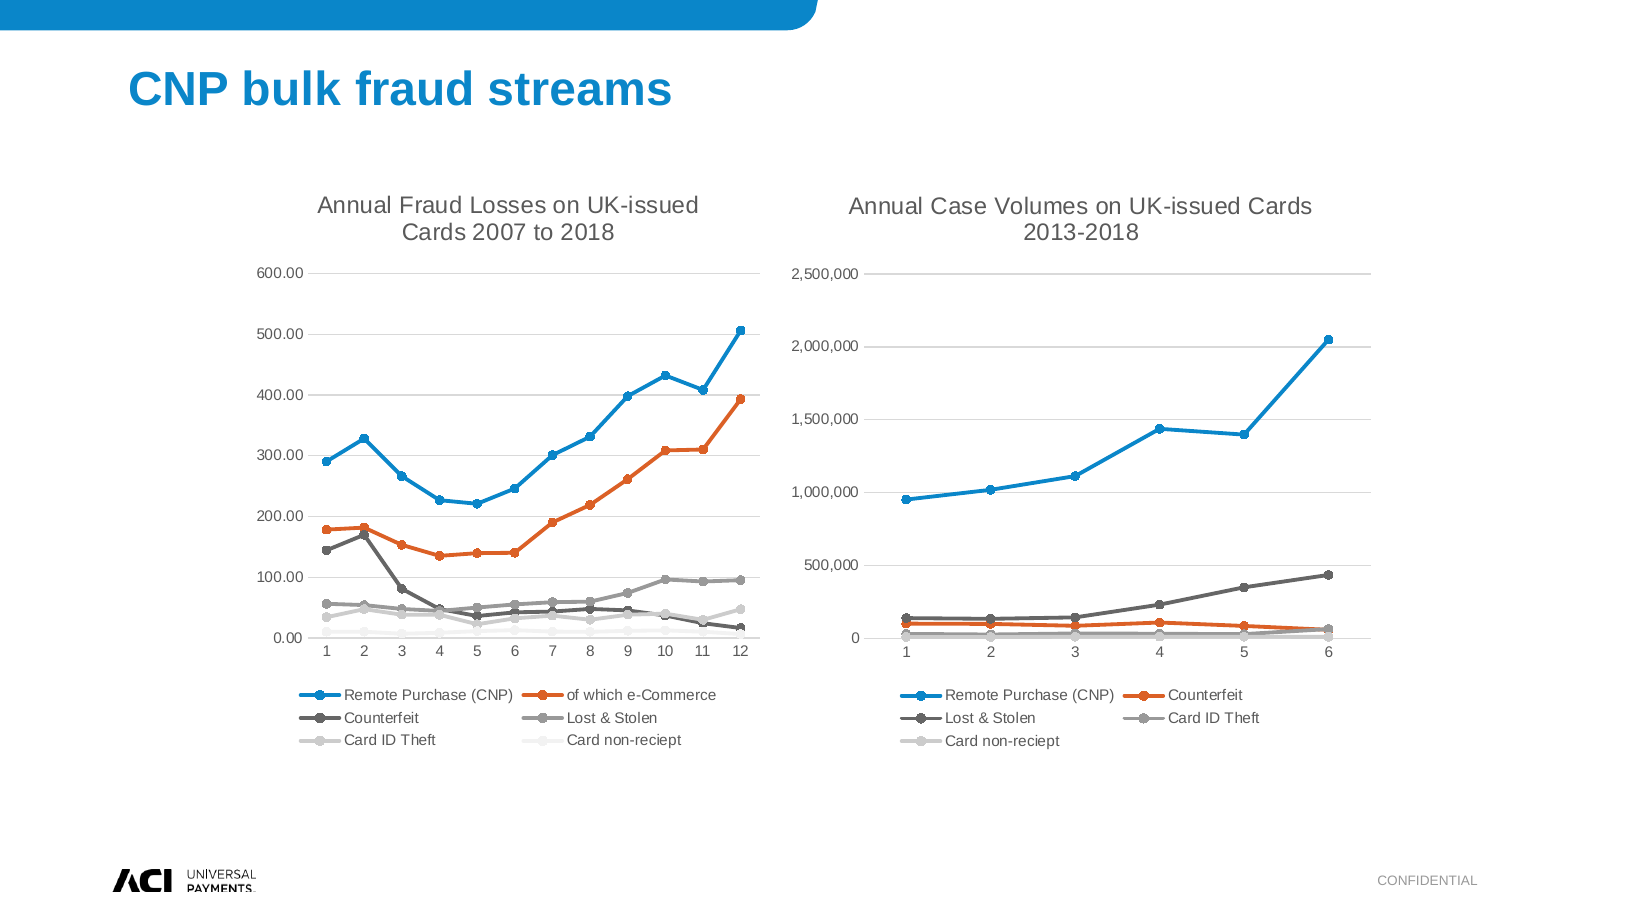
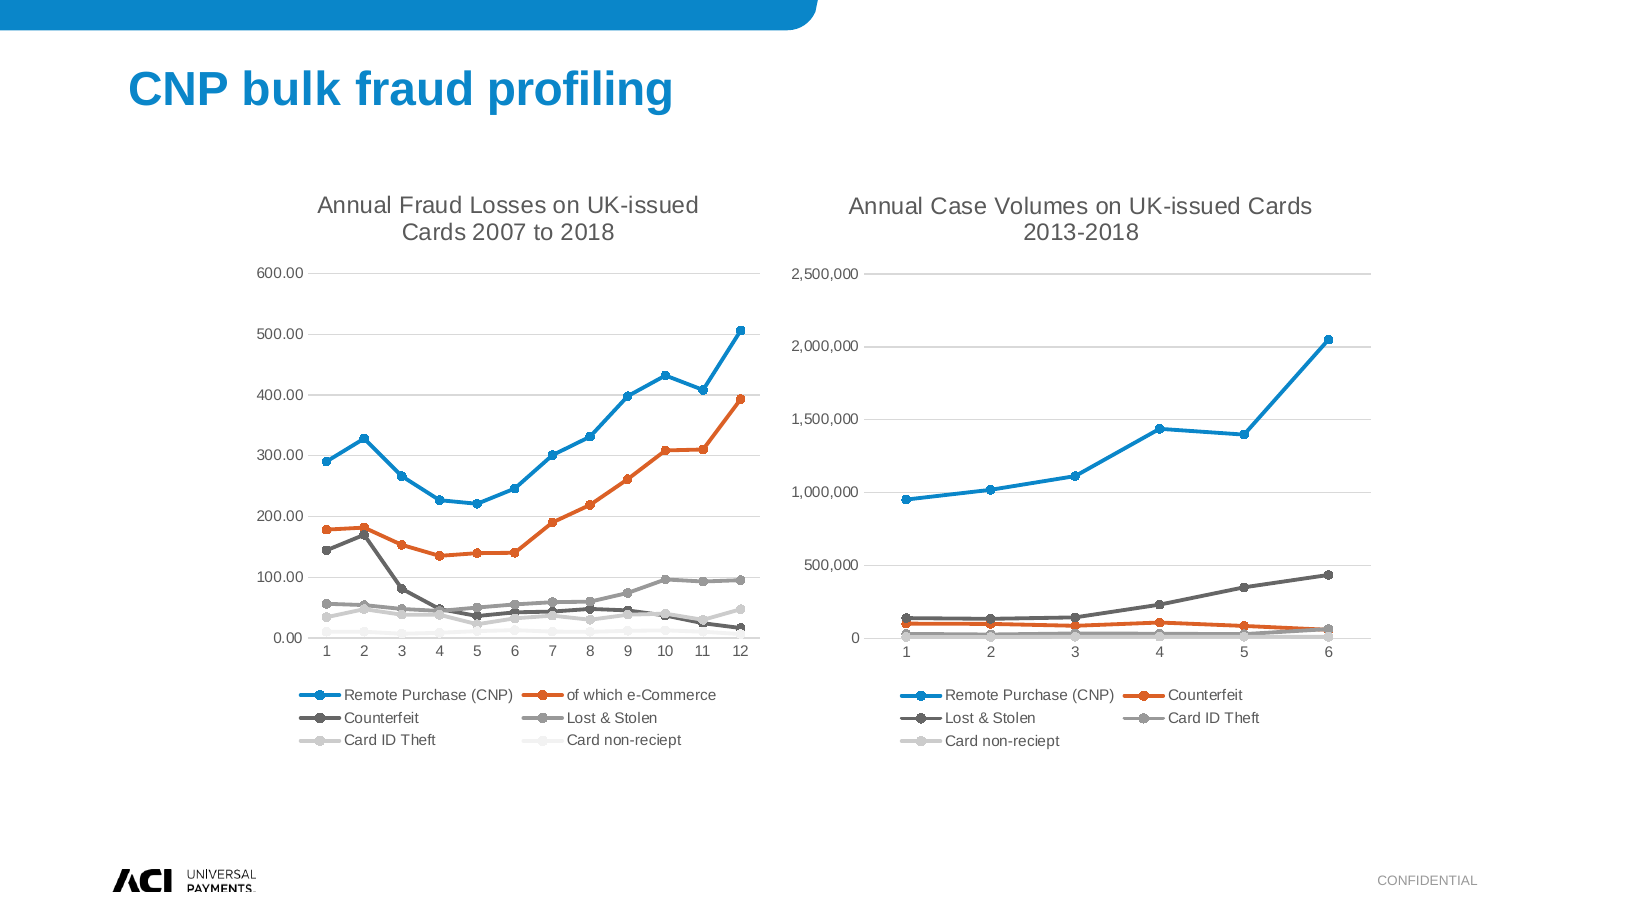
streams: streams -> profiling
